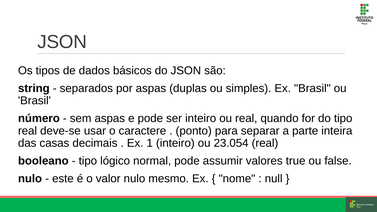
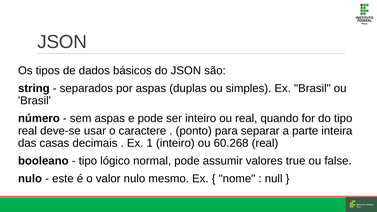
23.054: 23.054 -> 60.268
